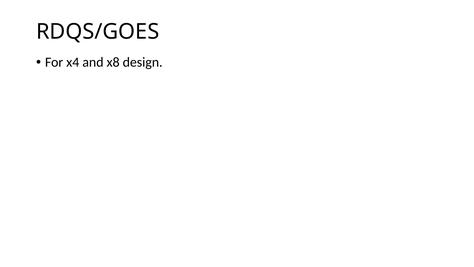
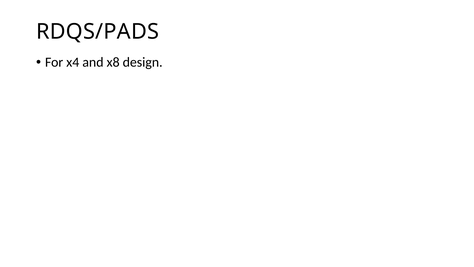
RDQS/GOES: RDQS/GOES -> RDQS/PADS
